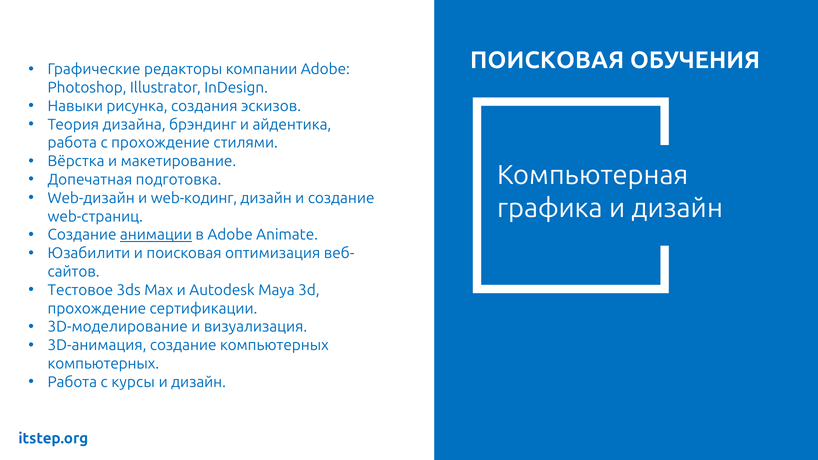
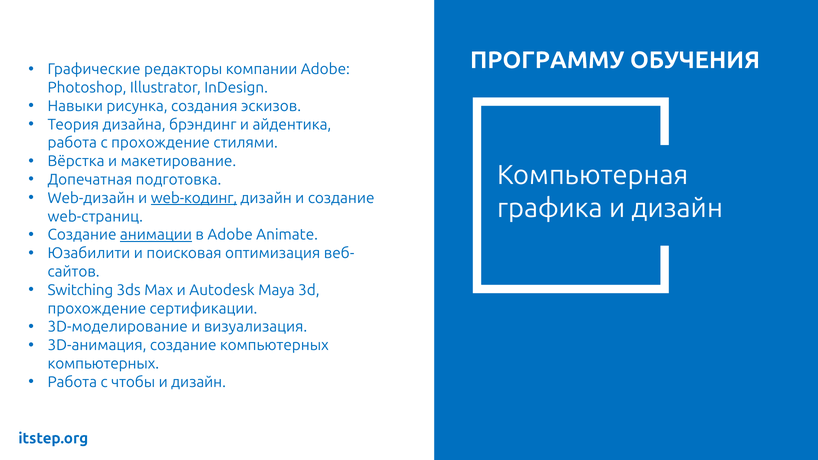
ПОИСКОВАЯ at (547, 60): ПОИСКОВАЯ -> ПРОГРАММУ
web-кодинг underline: none -> present
Тестовое: Тестовое -> Switching
курсы: курсы -> чтобы
